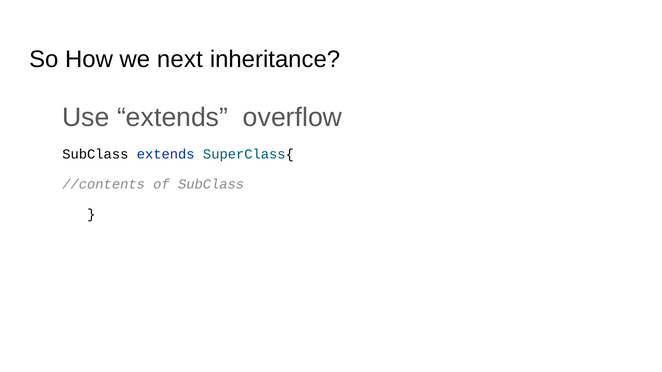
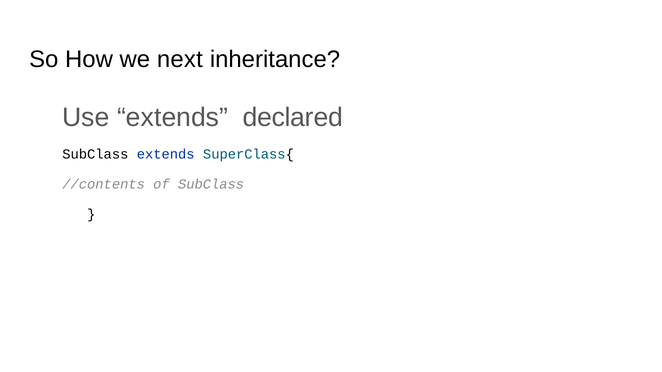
overflow: overflow -> declared
